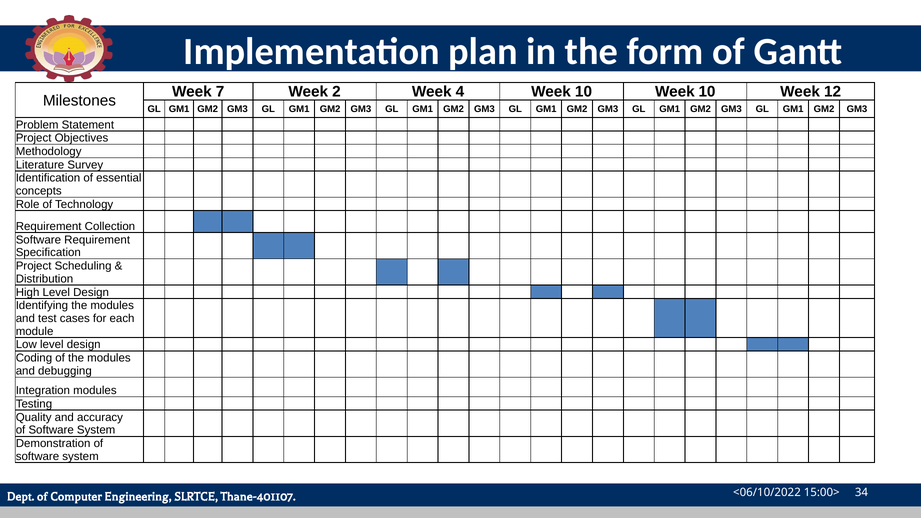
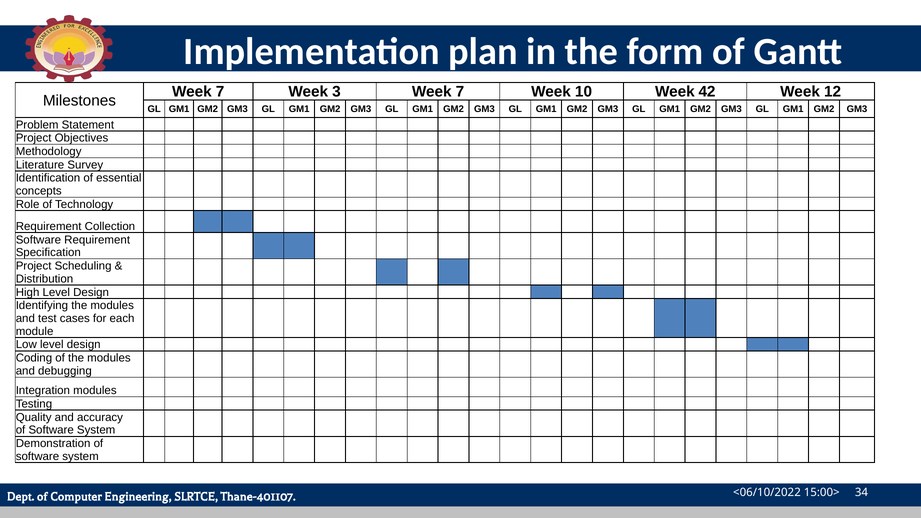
2: 2 -> 3
4 at (460, 92): 4 -> 7
10 Week 10: 10 -> 42
